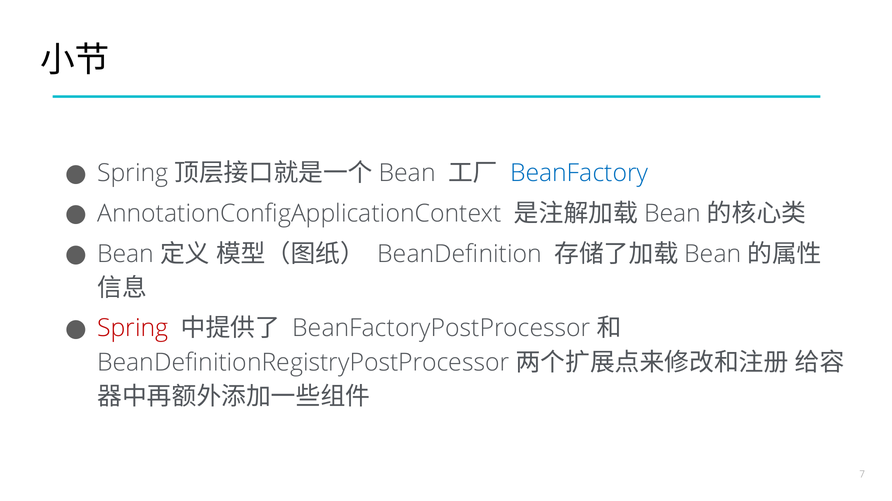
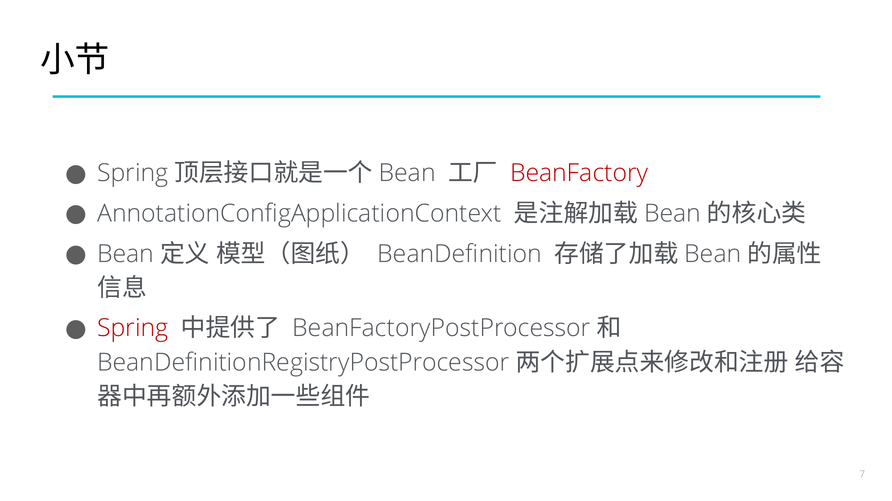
BeanFactory colour: blue -> red
